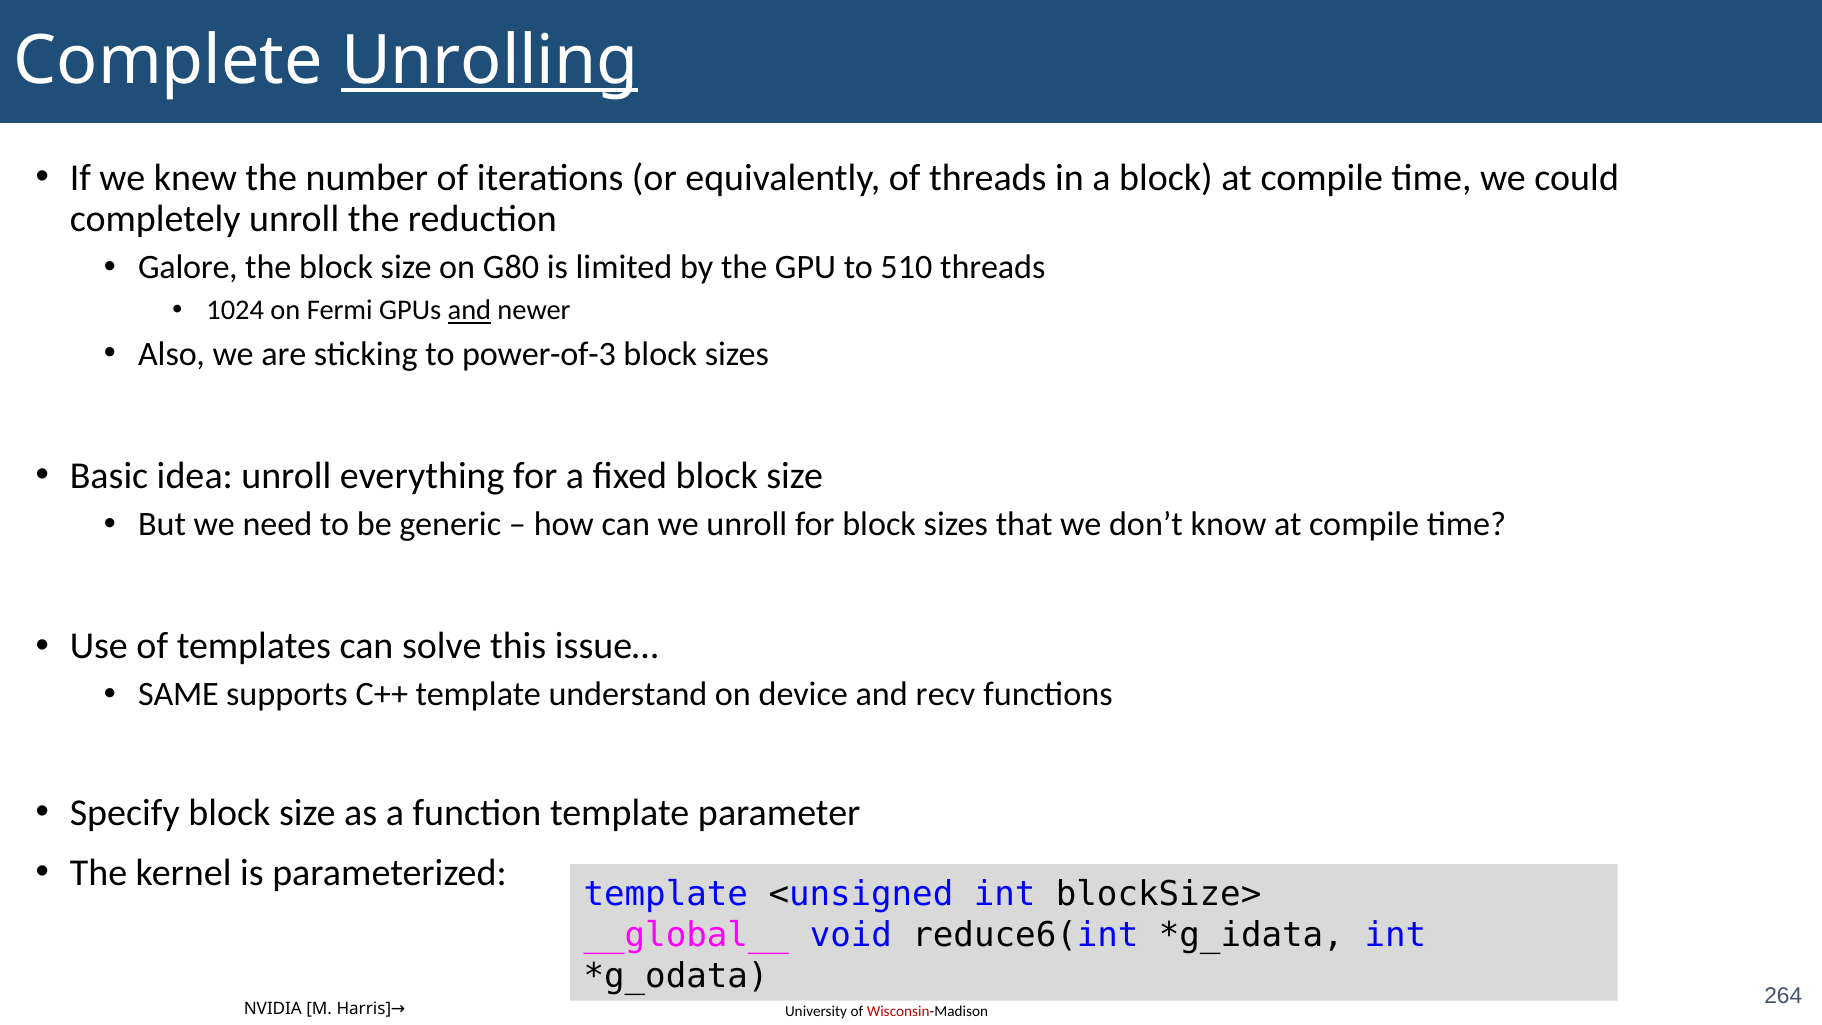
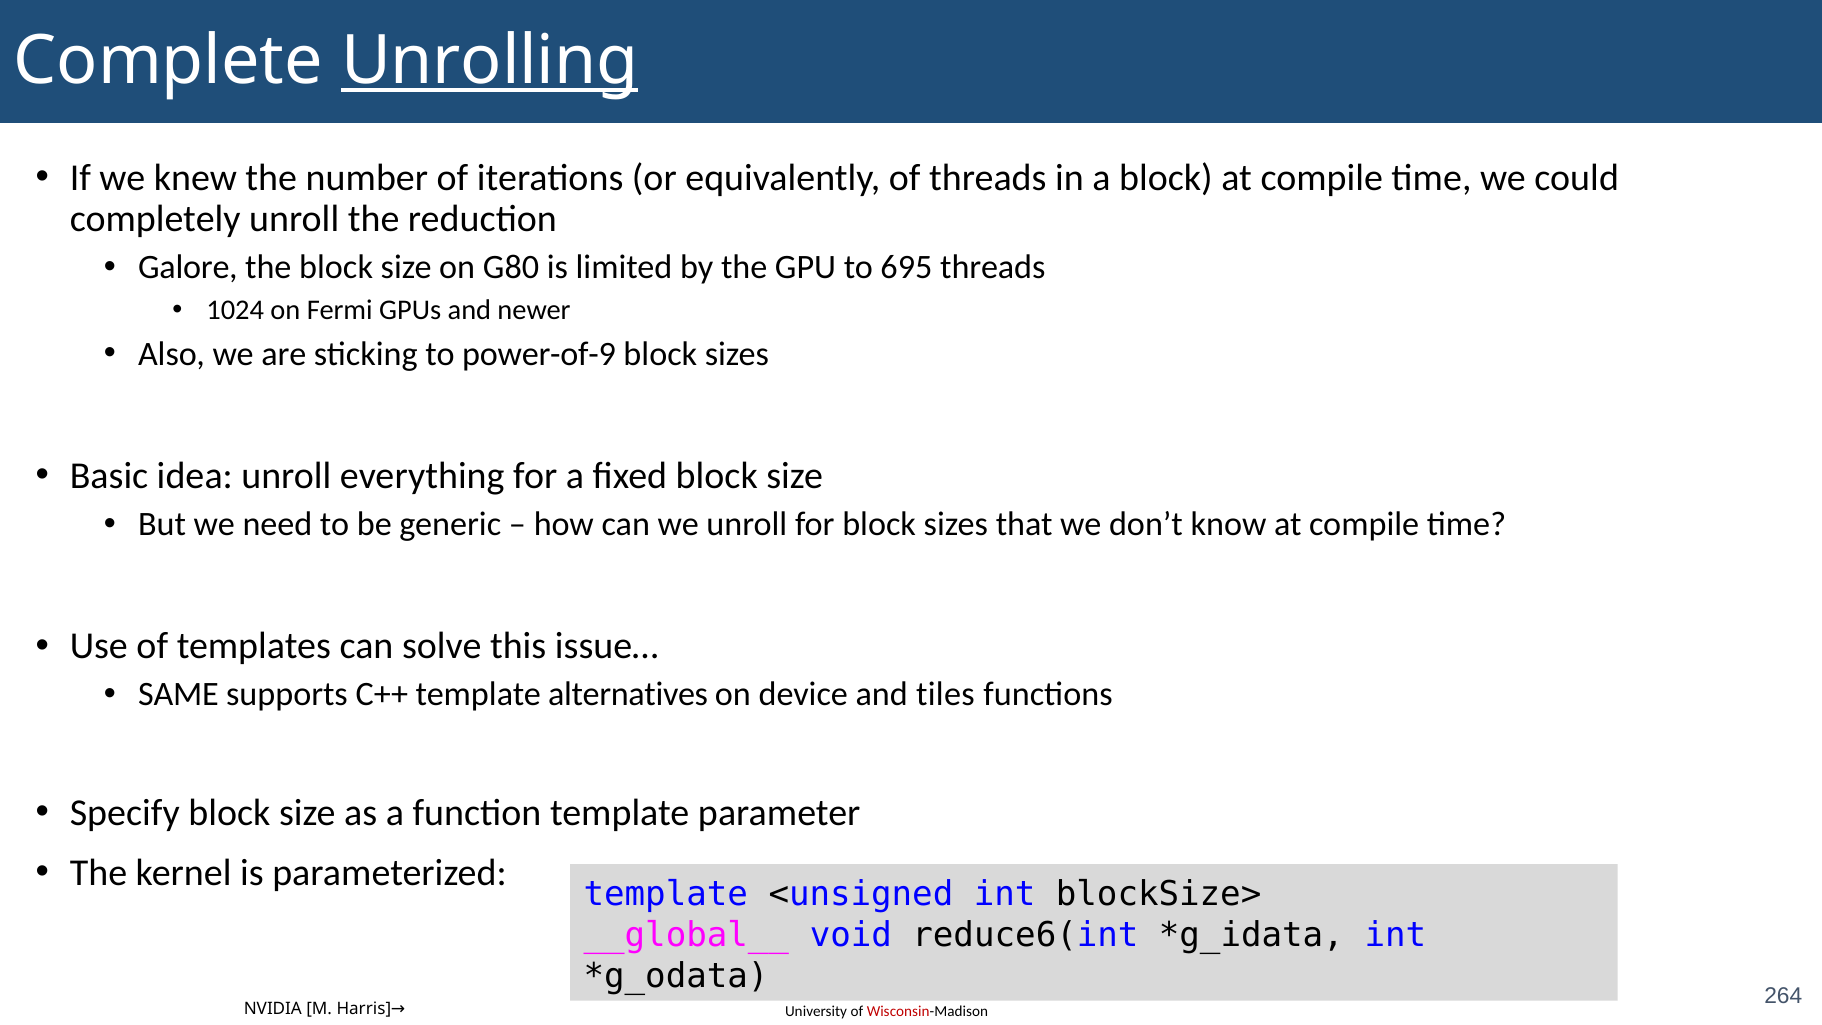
510: 510 -> 695
and at (469, 310) underline: present -> none
power-of-3: power-of-3 -> power-of-9
understand: understand -> alternatives
recv: recv -> tiles
